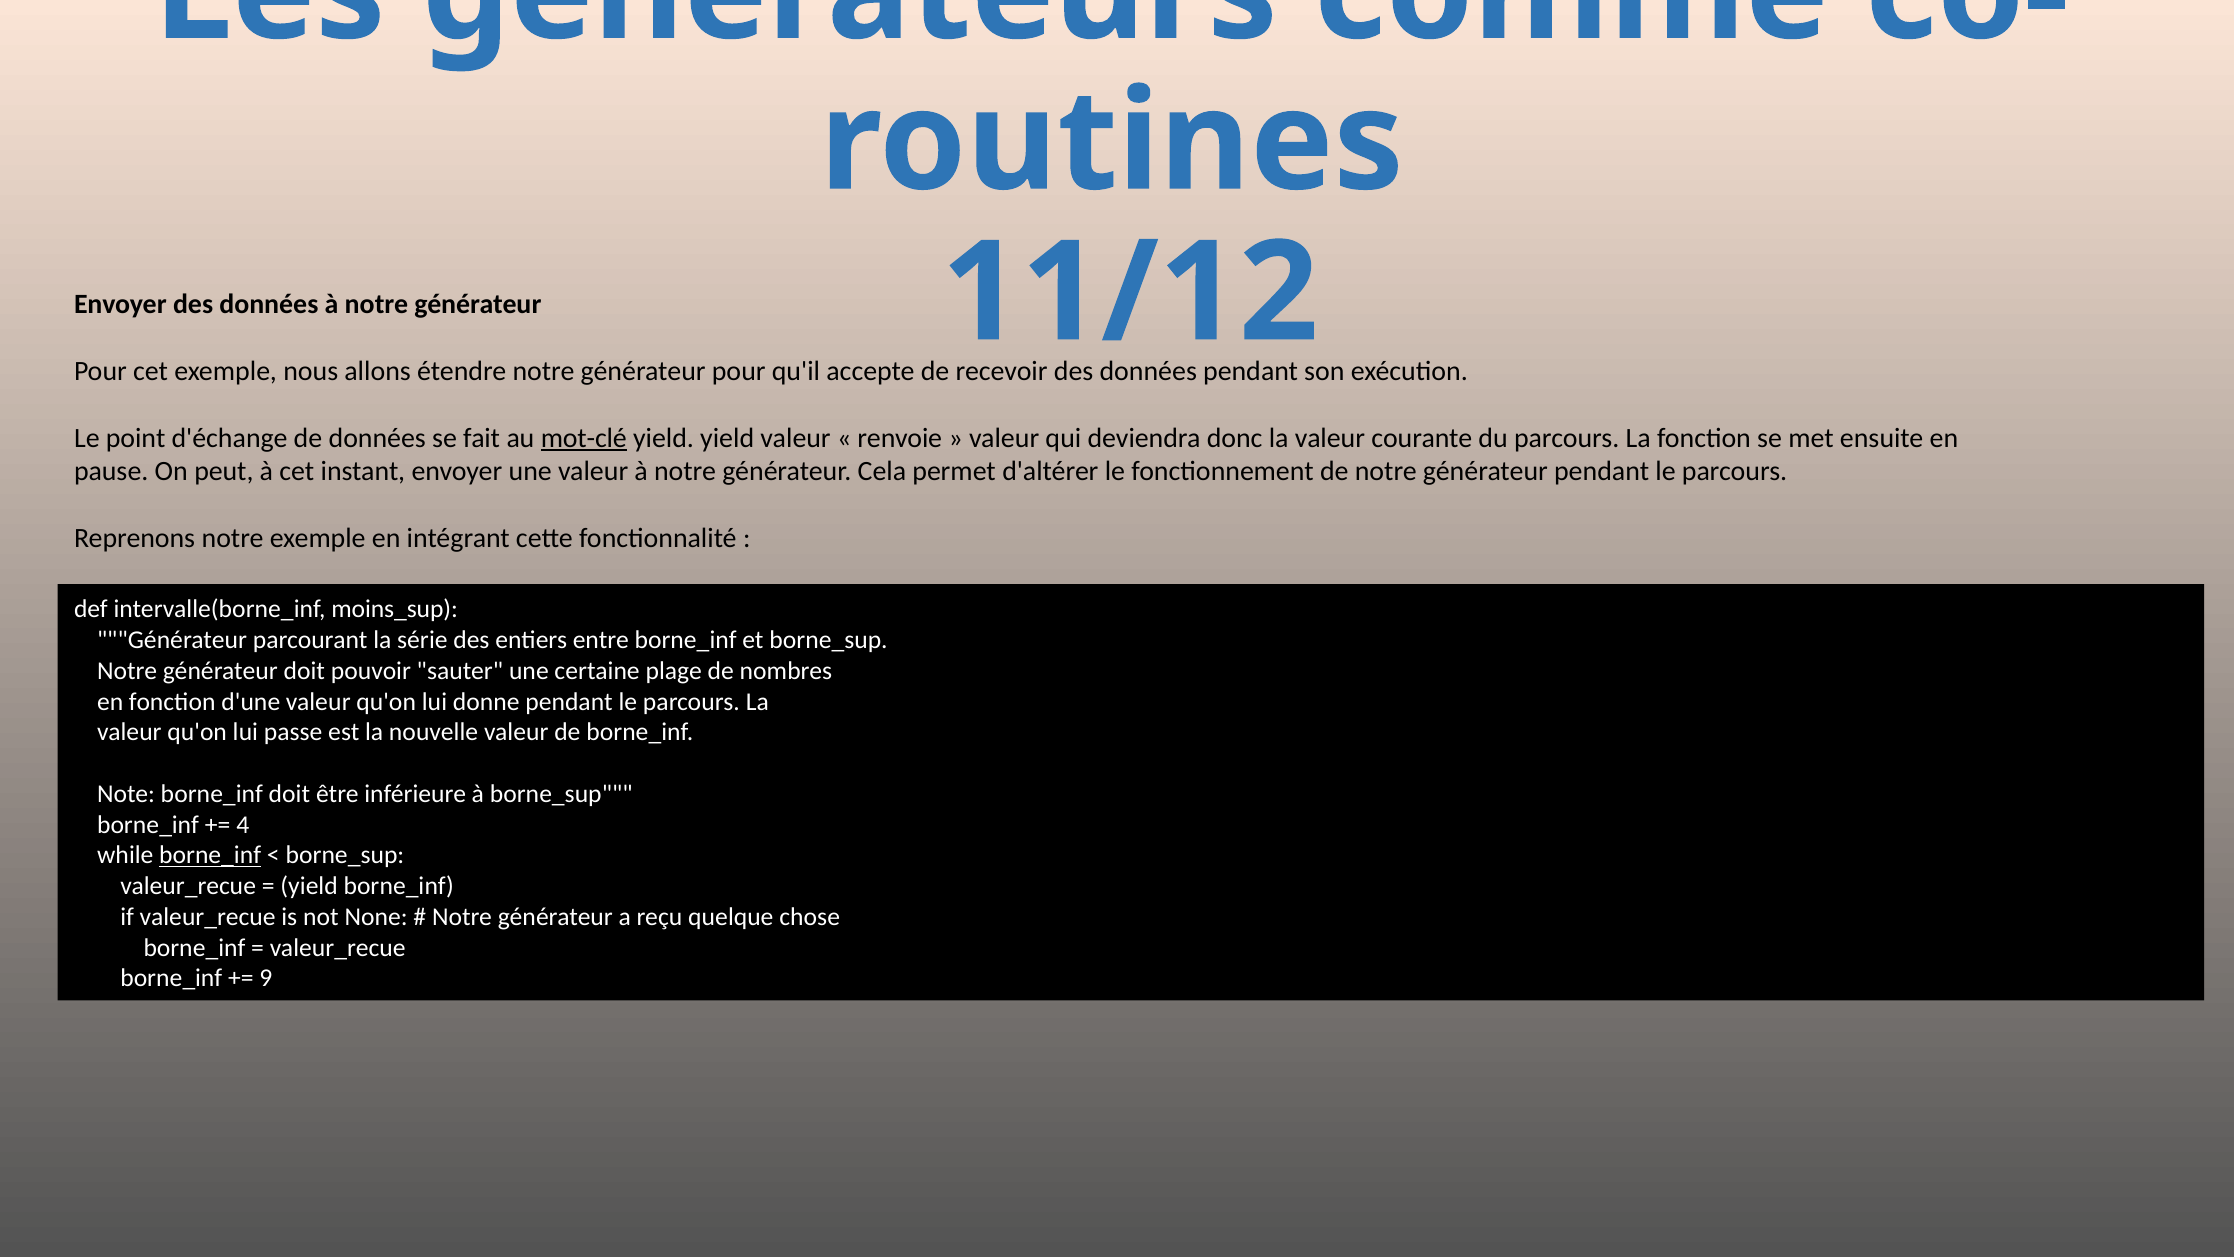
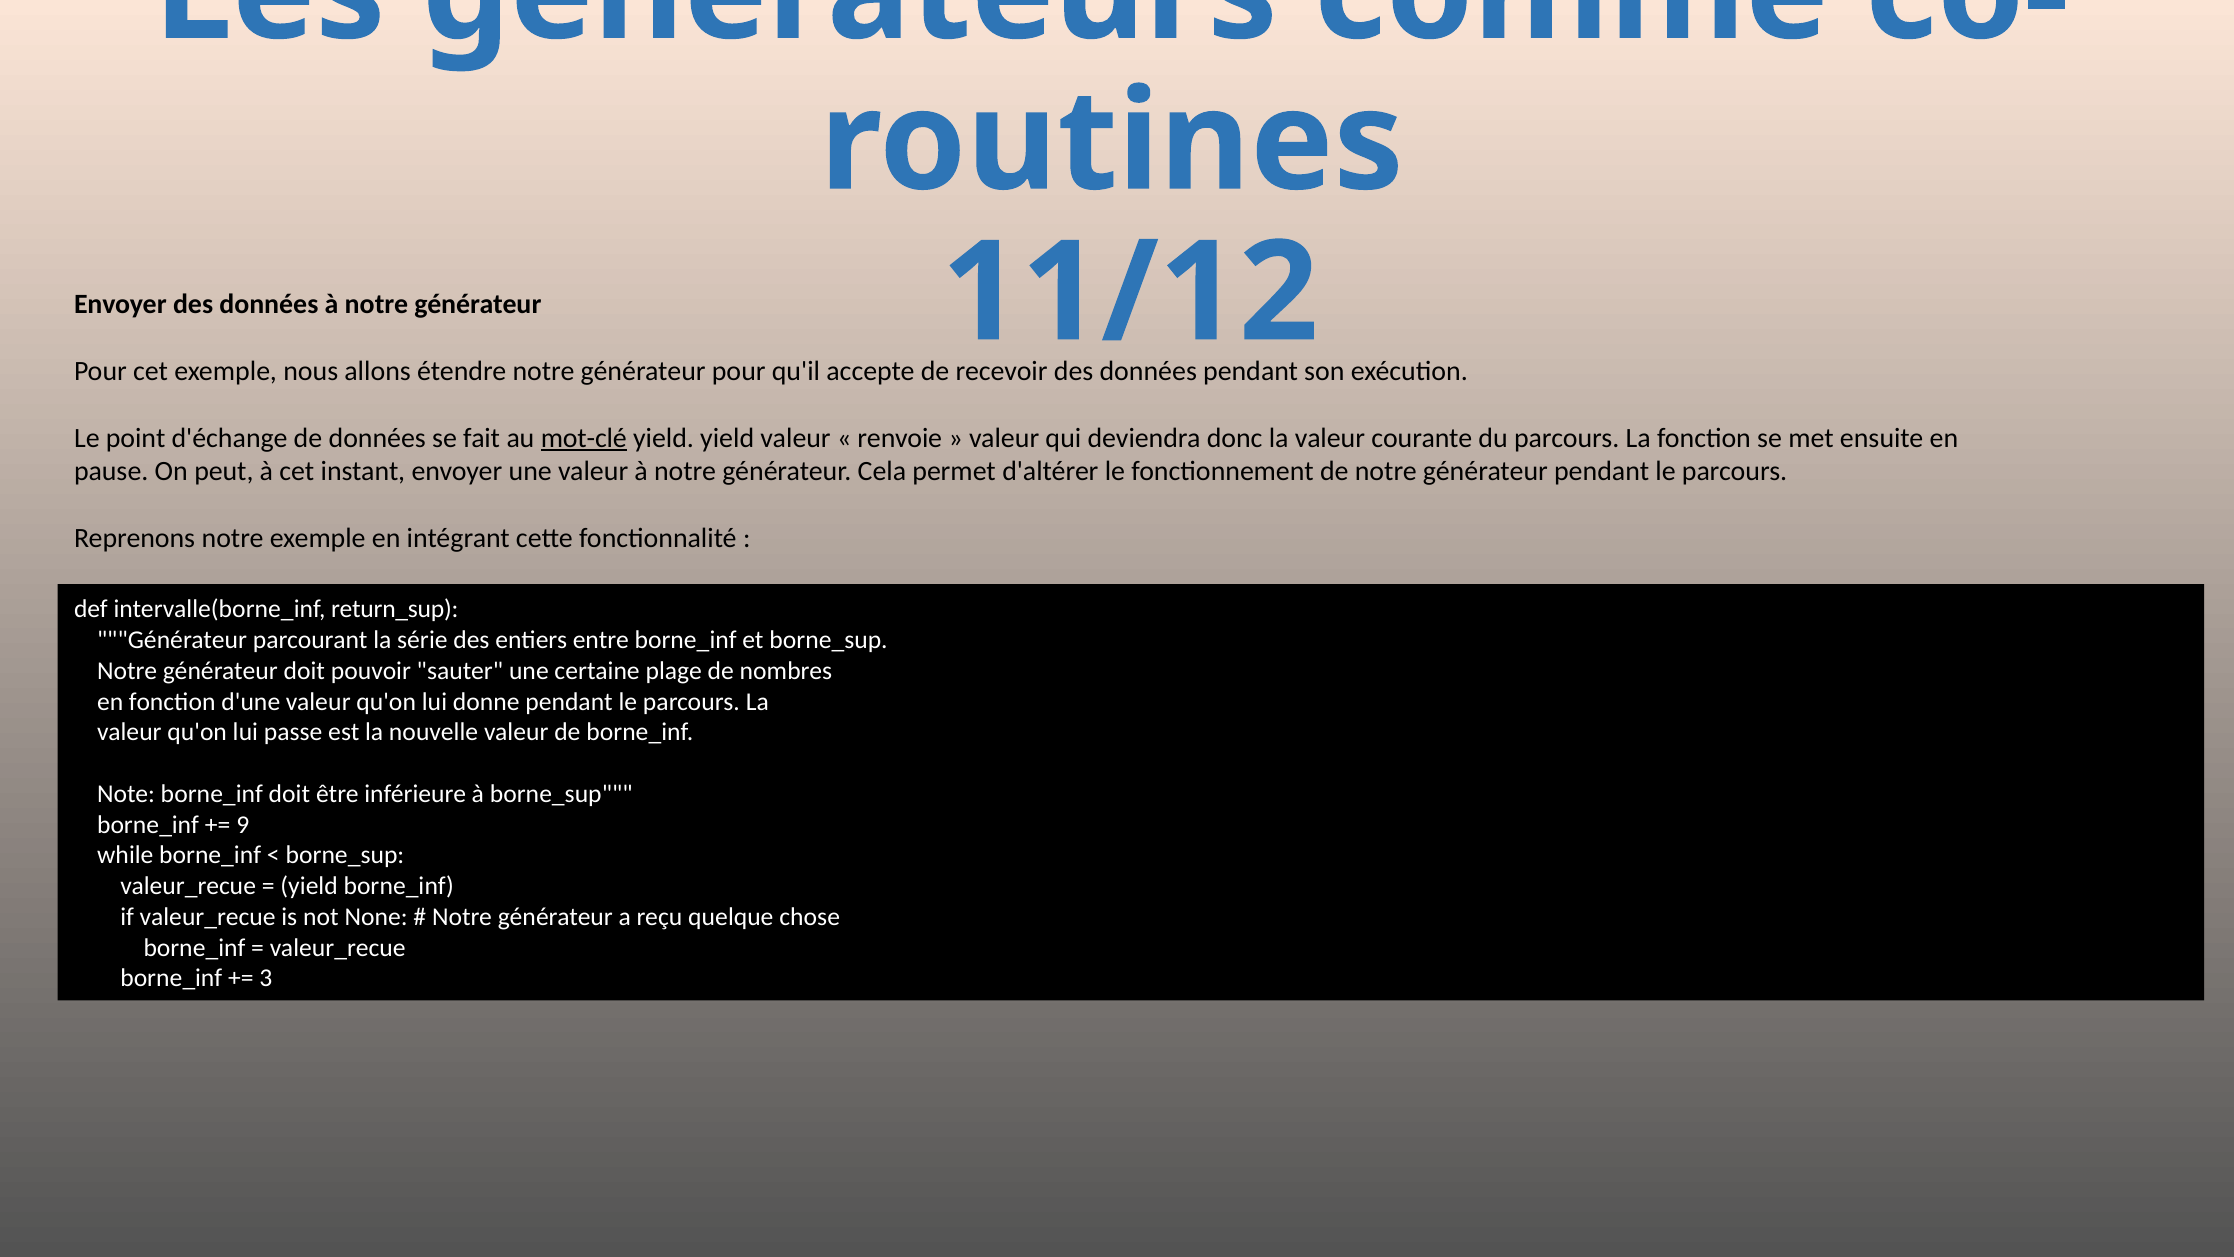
moins_sup: moins_sup -> return_sup
4: 4 -> 9
borne_inf at (210, 855) underline: present -> none
9: 9 -> 3
